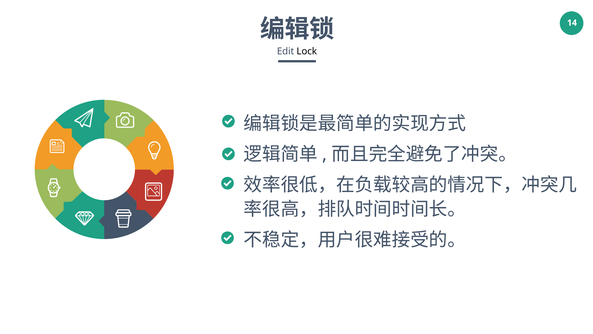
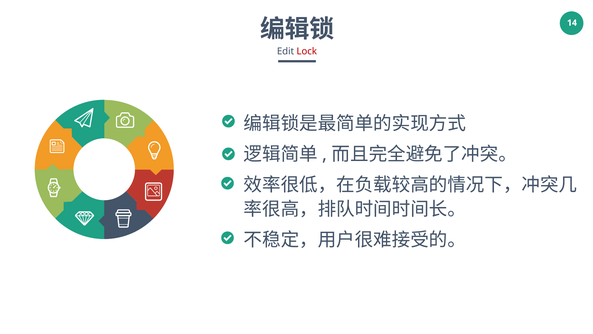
Lock colour: black -> red
